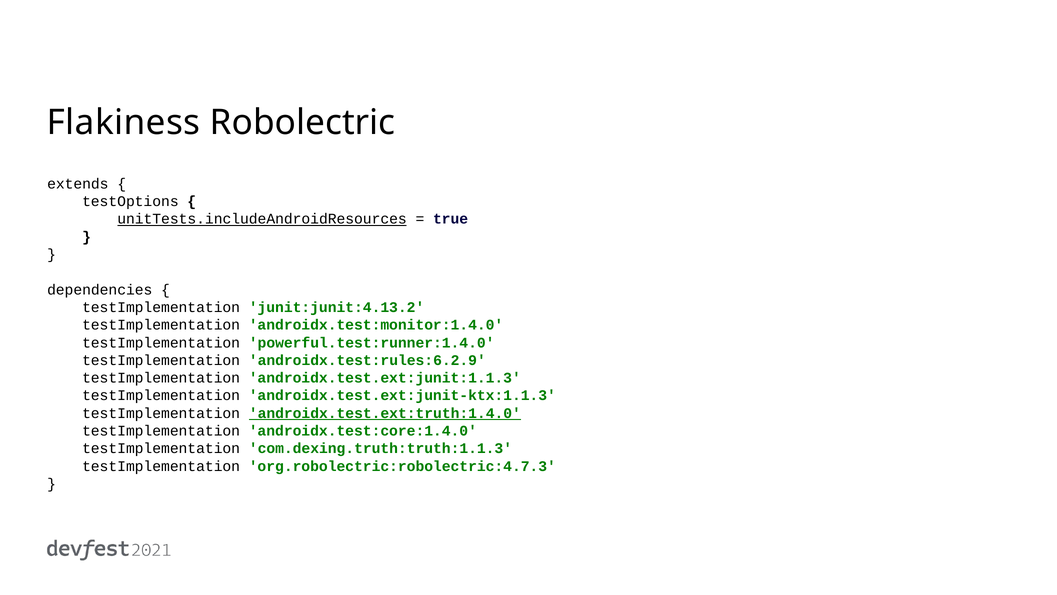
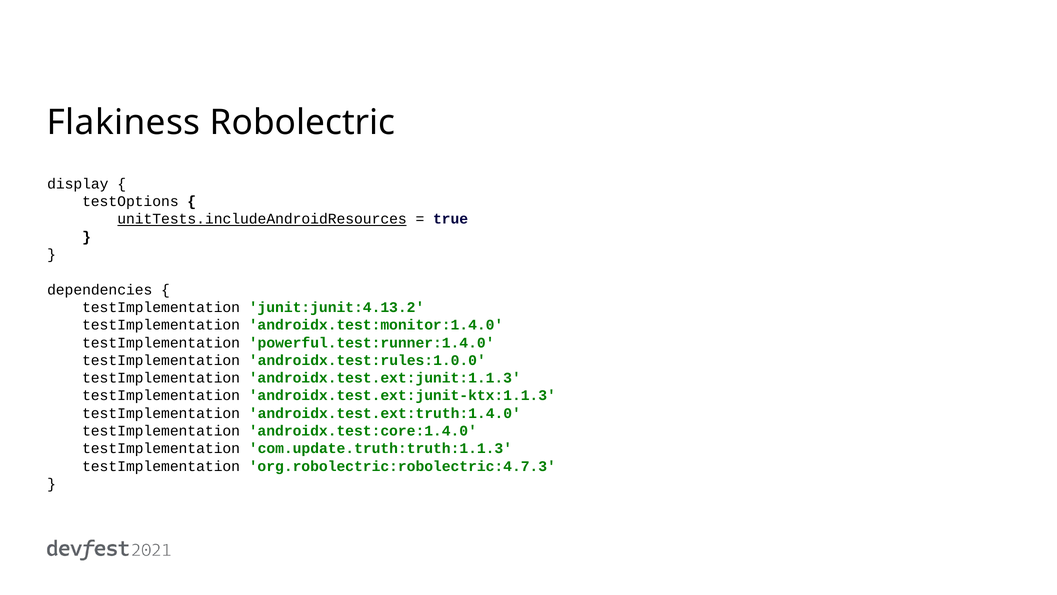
extends: extends -> display
androidx.test:rules:6.2.9: androidx.test:rules:6.2.9 -> androidx.test:rules:1.0.0
androidx.test.ext:truth:1.4.0 underline: present -> none
com.dexing.truth:truth:1.1.3: com.dexing.truth:truth:1.1.3 -> com.update.truth:truth:1.1.3
